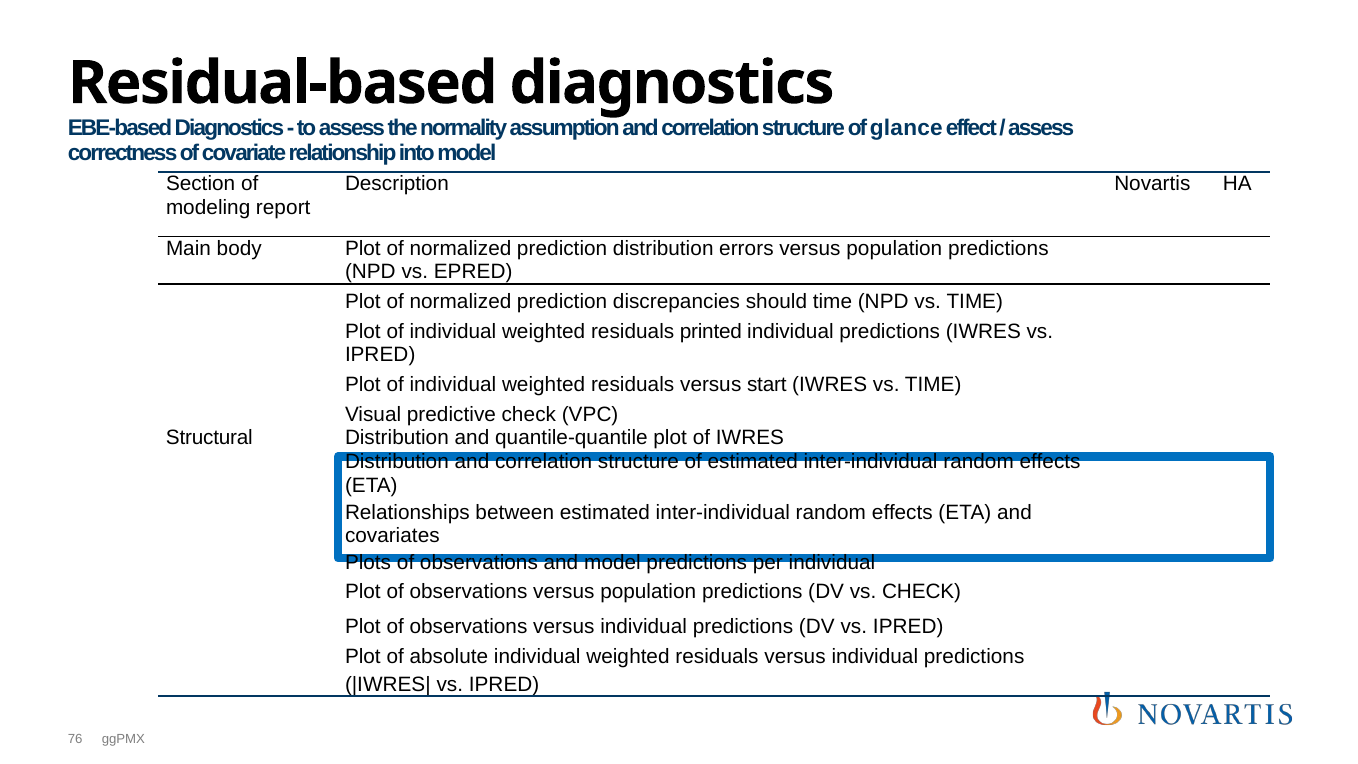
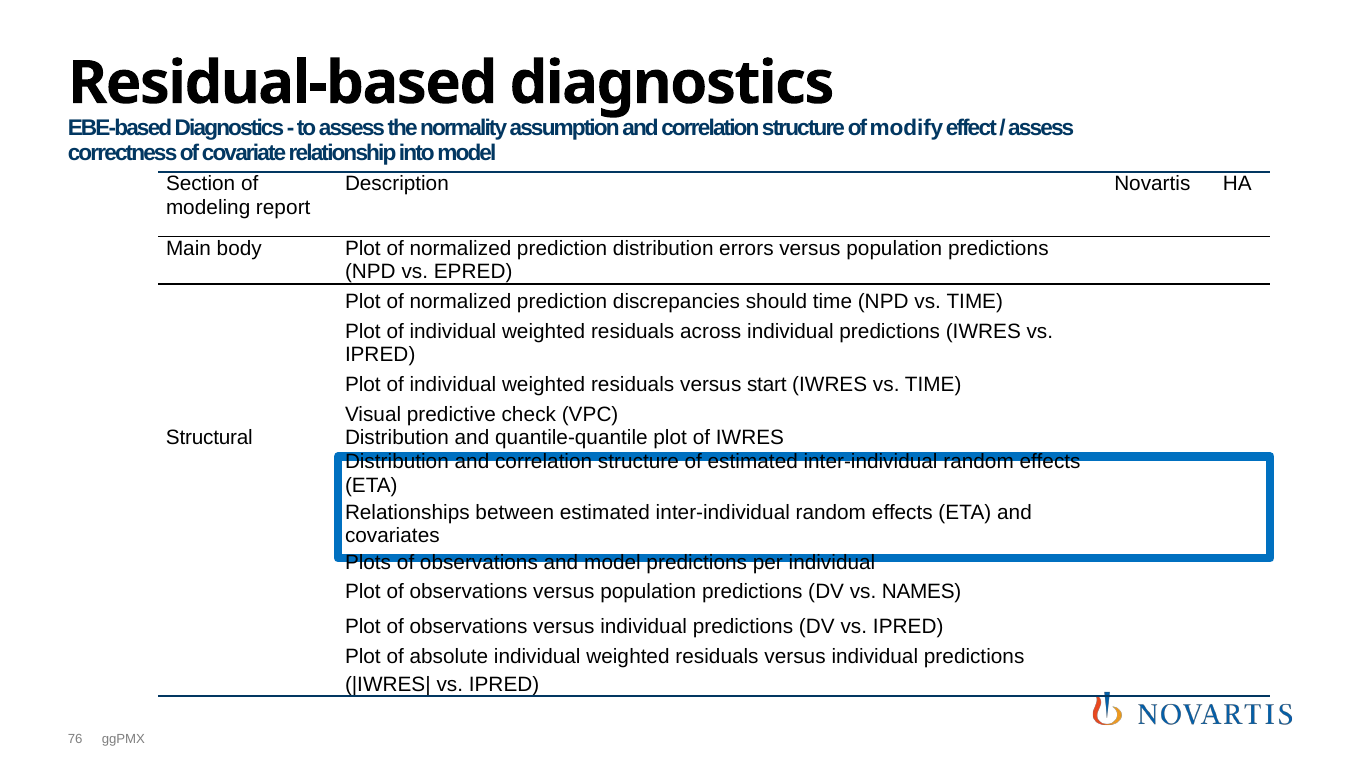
glance: glance -> modify
printed: printed -> across
vs CHECK: CHECK -> NAMES
